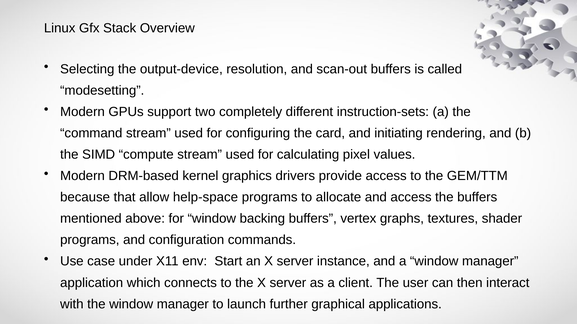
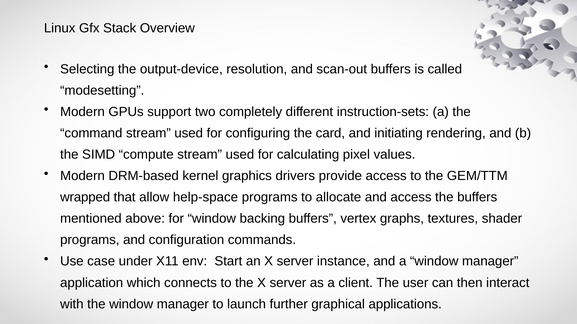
because: because -> wrapped
